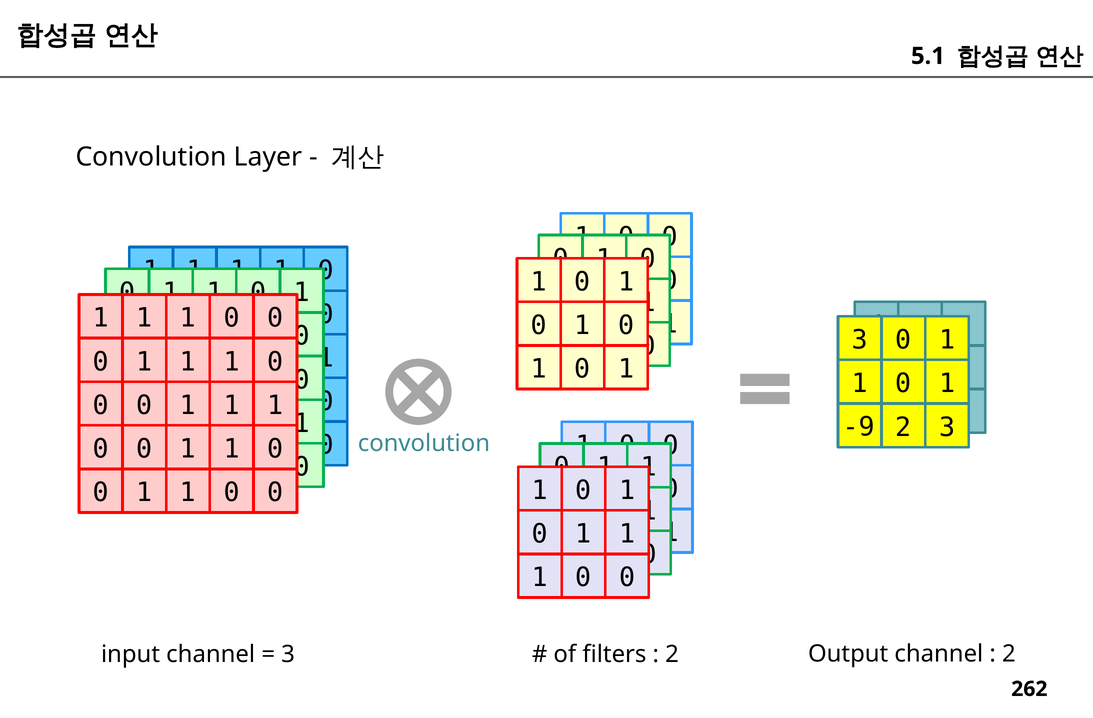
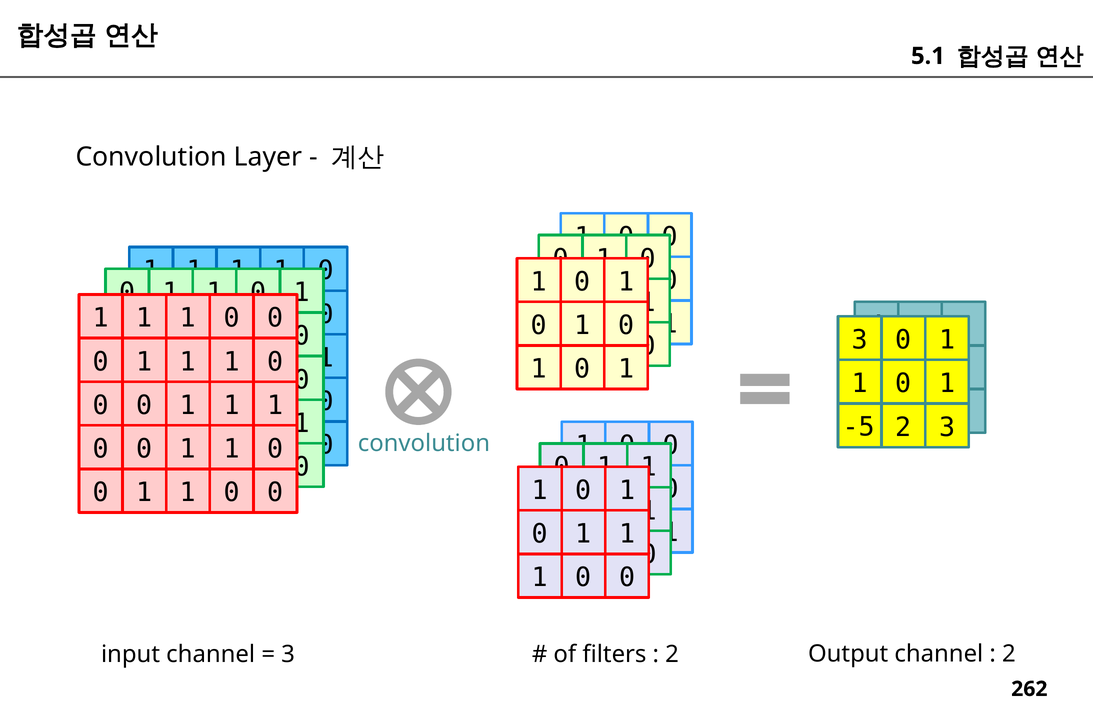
-9: -9 -> -5
